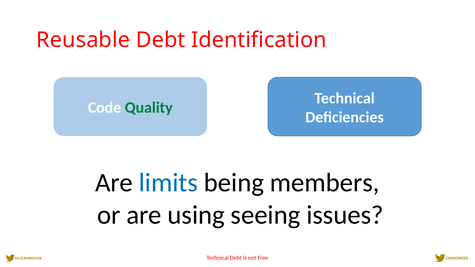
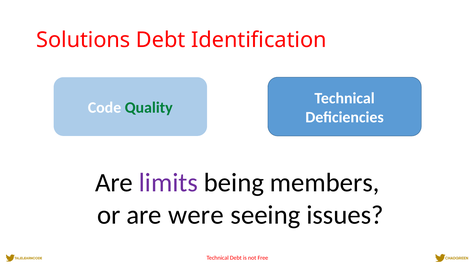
Reusable: Reusable -> Solutions
limits colour: blue -> purple
using: using -> were
